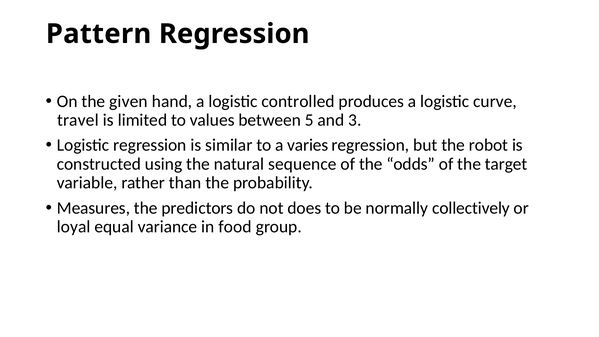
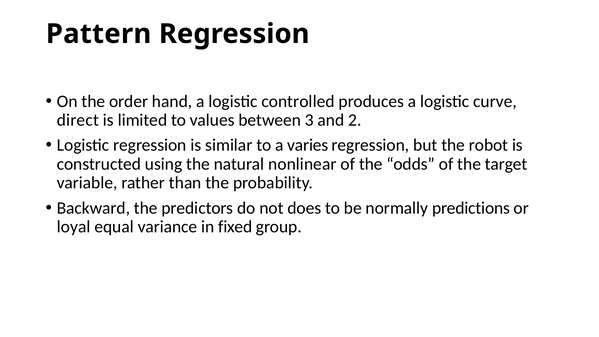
given: given -> order
travel: travel -> direct
5: 5 -> 3
3: 3 -> 2
sequence: sequence -> nonlinear
Measures: Measures -> Backward
collectively: collectively -> predictions
food: food -> fixed
